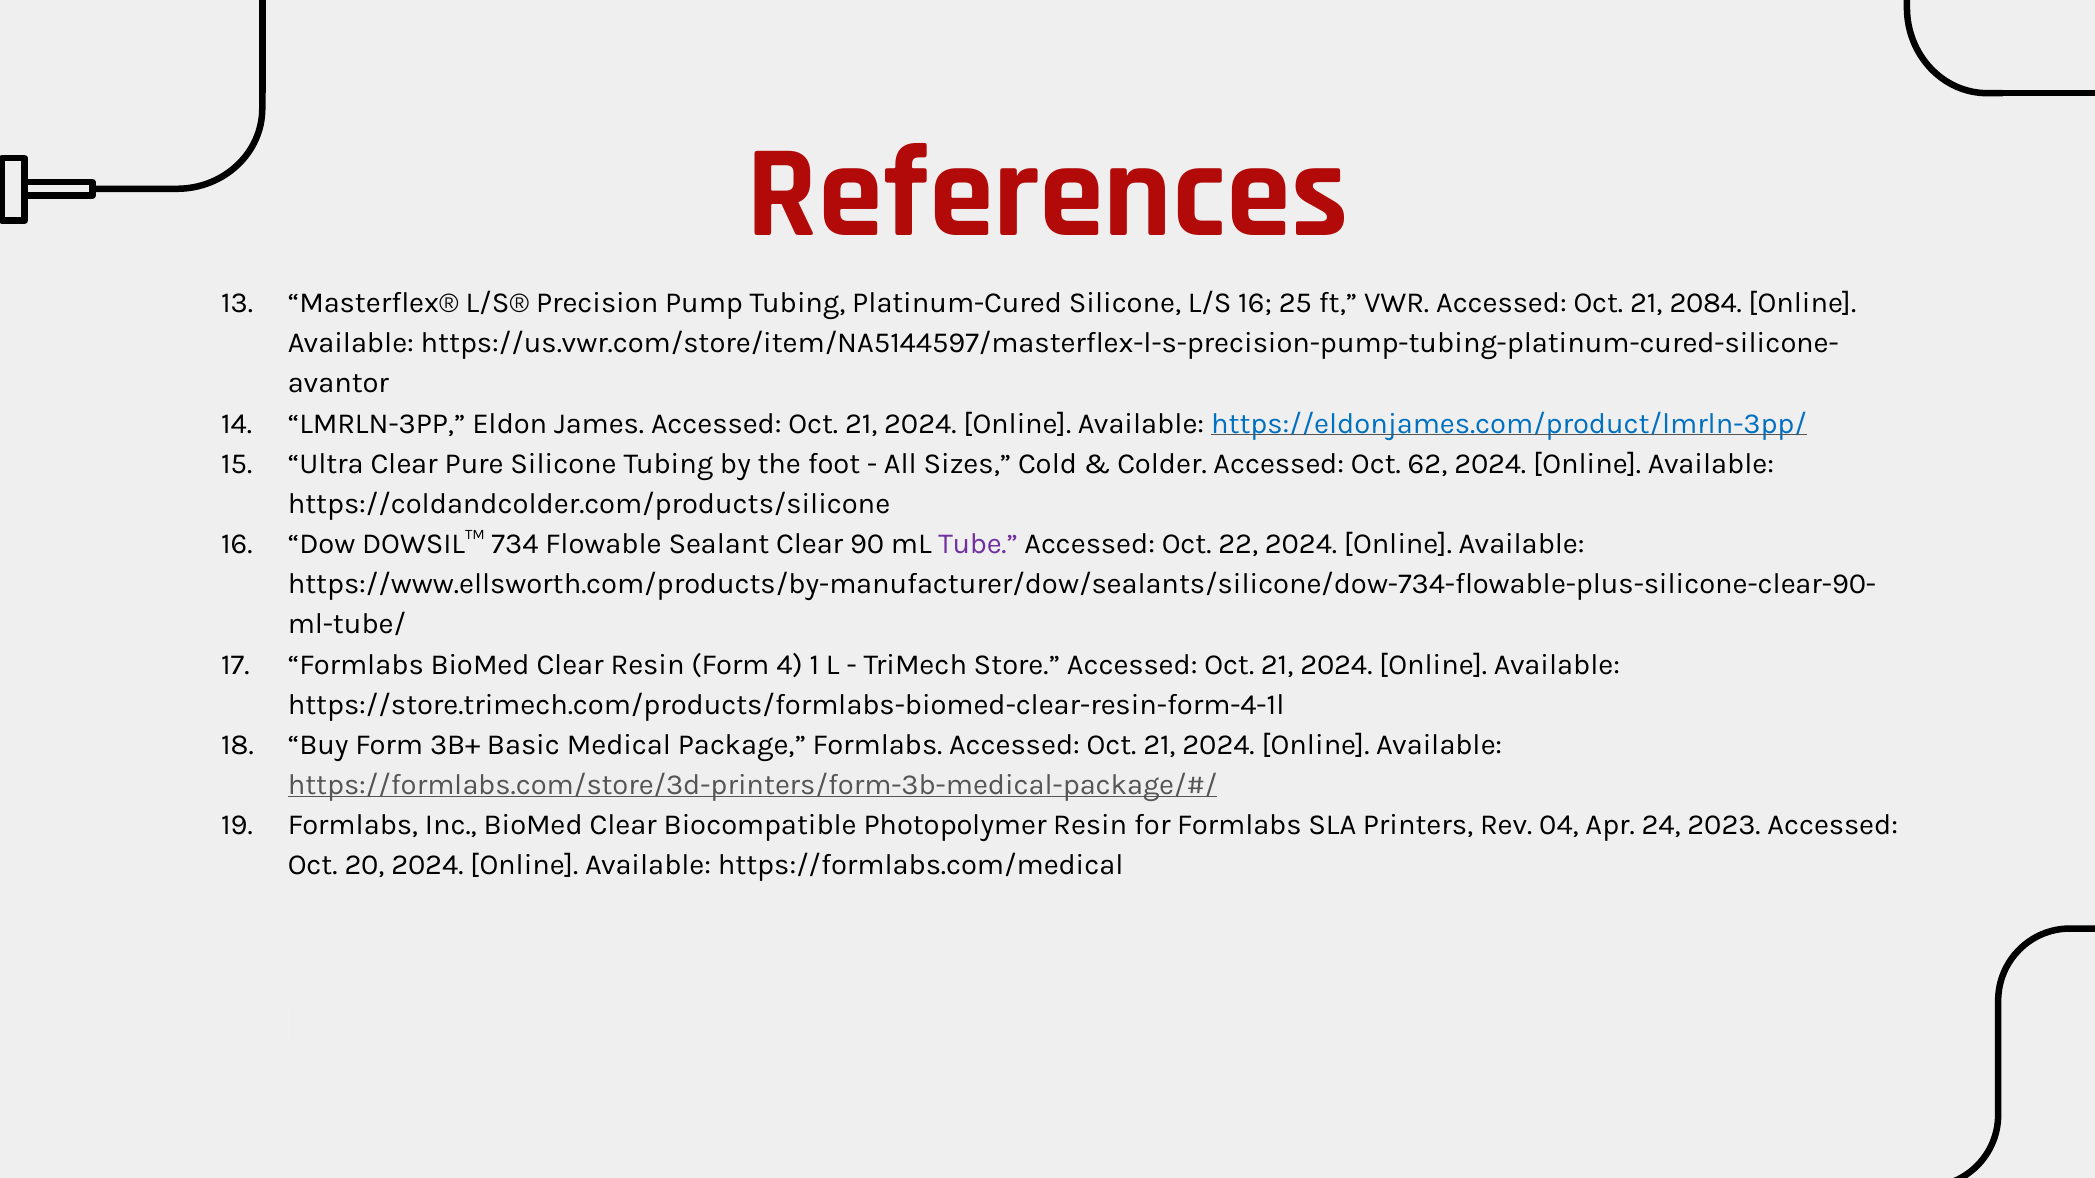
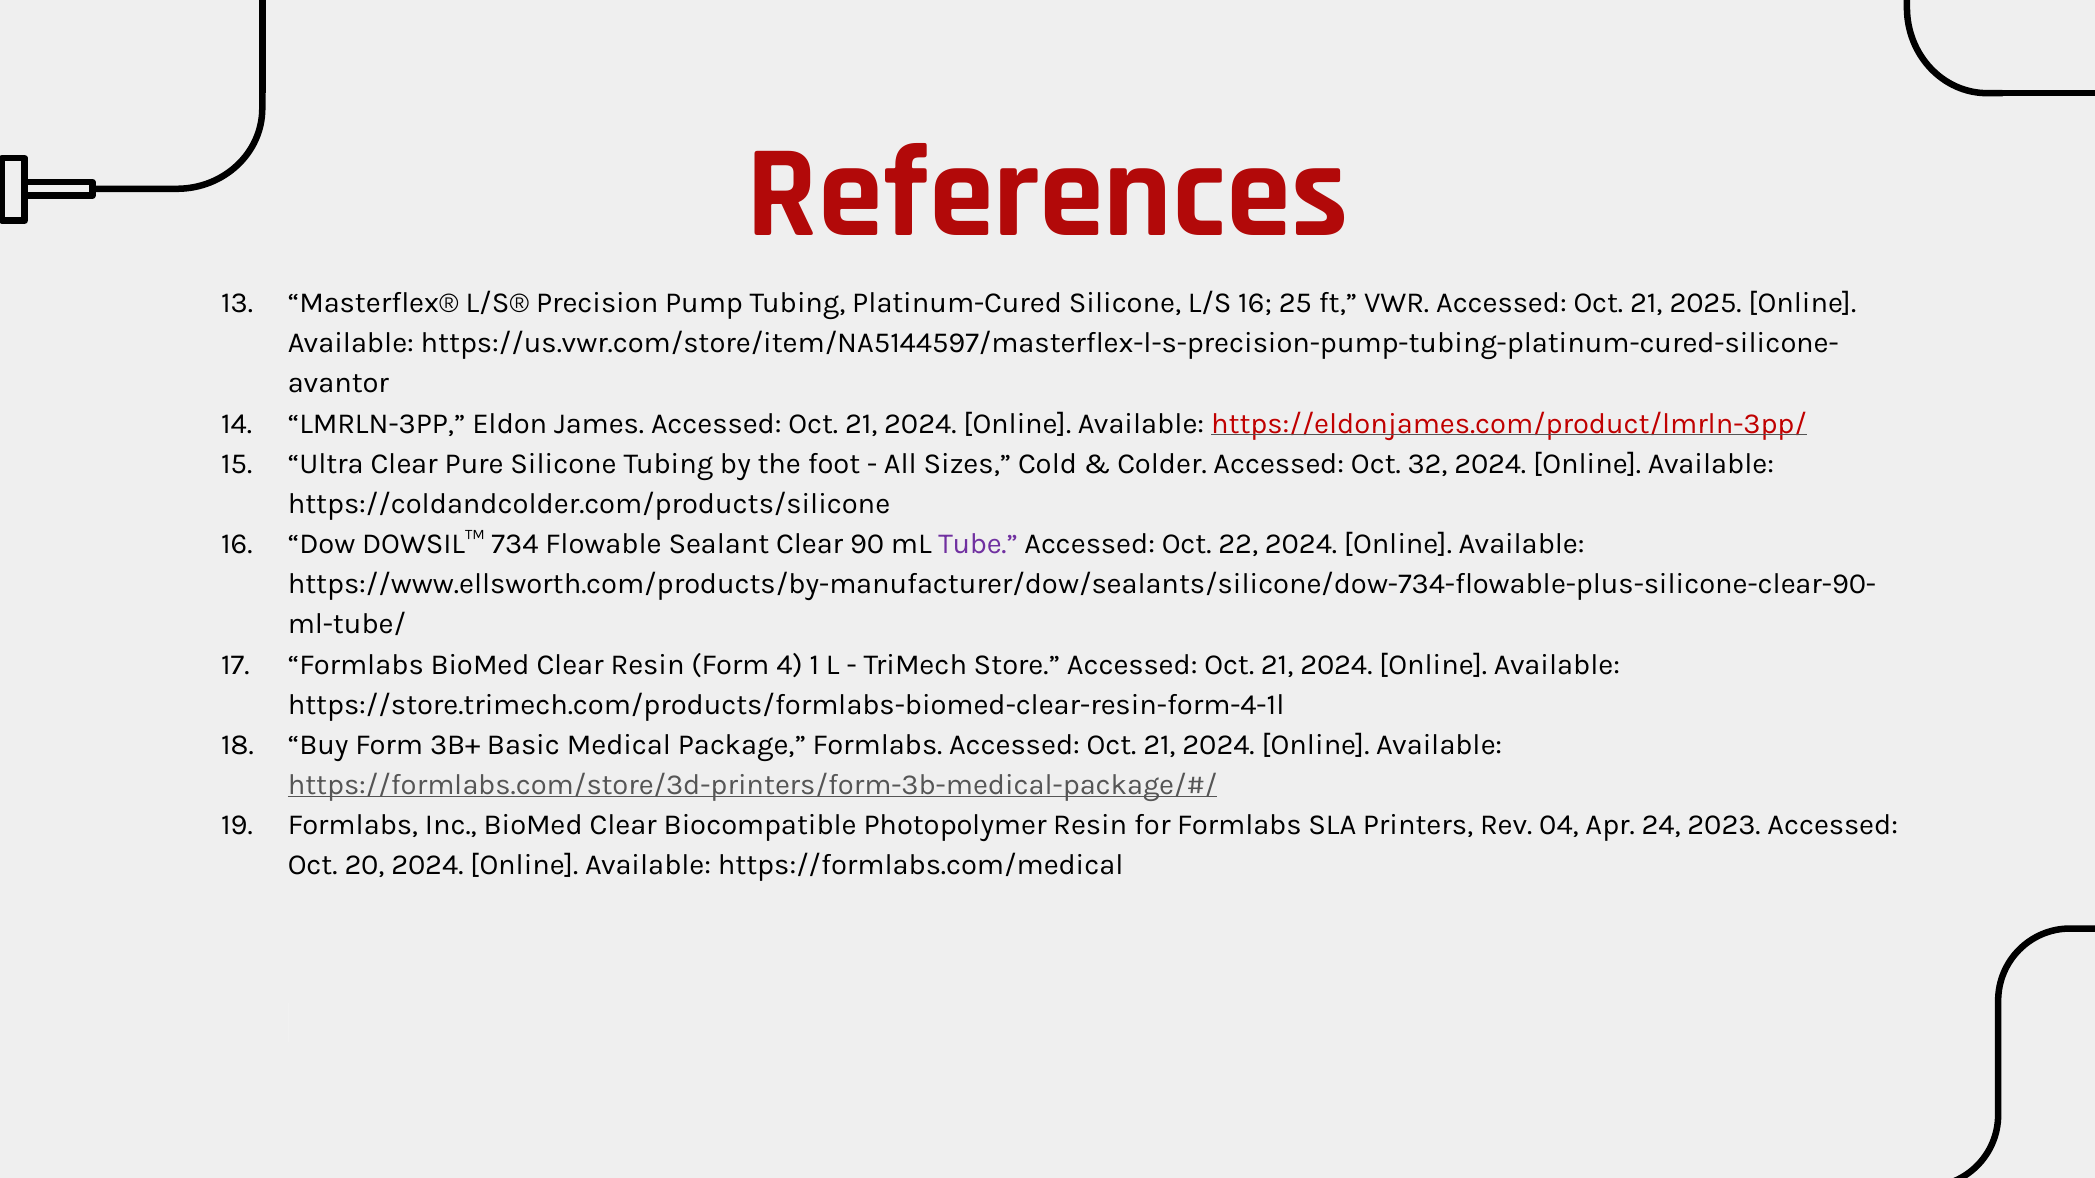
2084: 2084 -> 2025
https://eldonjames.com/product/lmrln-3pp/ colour: blue -> red
62: 62 -> 32
